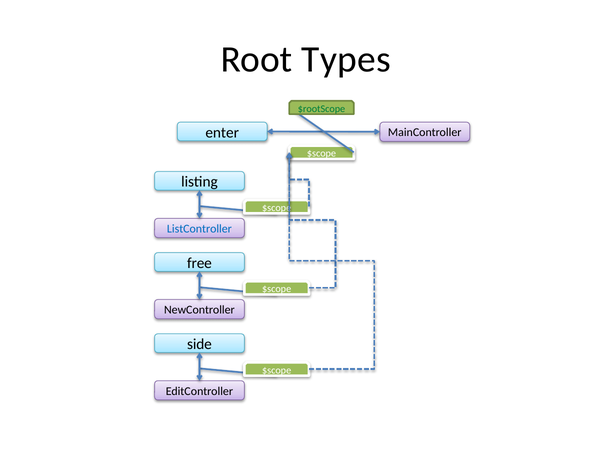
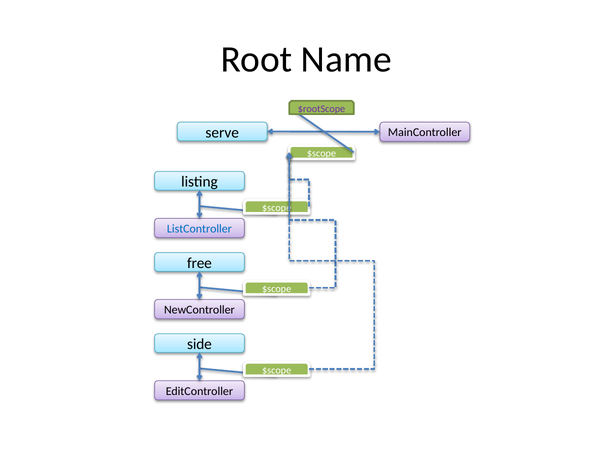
Types: Types -> Name
$rootScope colour: green -> purple
enter: enter -> serve
